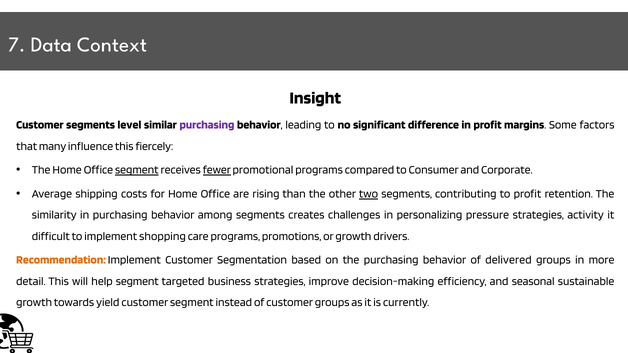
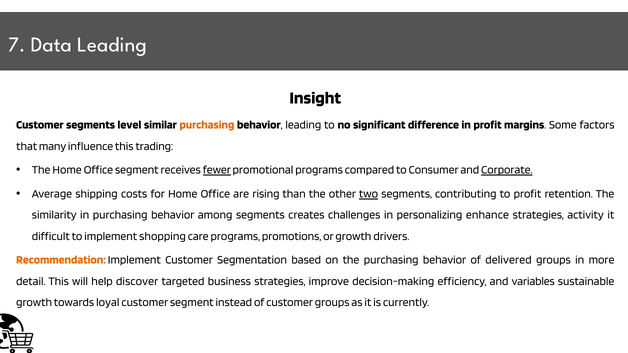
Data Context: Context -> Leading
purchasing at (207, 125) colour: purple -> orange
fiercely: fiercely -> trading
segment at (137, 170) underline: present -> none
Corporate underline: none -> present
pressure: pressure -> enhance
help segment: segment -> discover
seasonal: seasonal -> variables
yield: yield -> loyal
